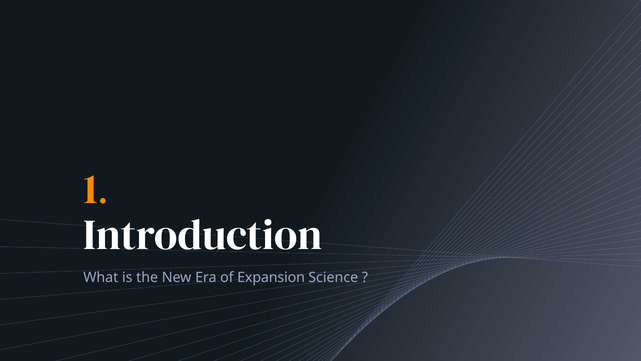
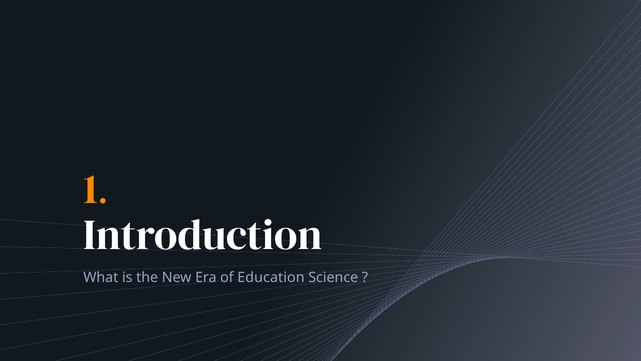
Expansion: Expansion -> Education
